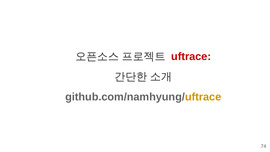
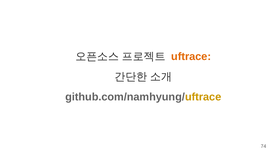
uftrace colour: red -> orange
